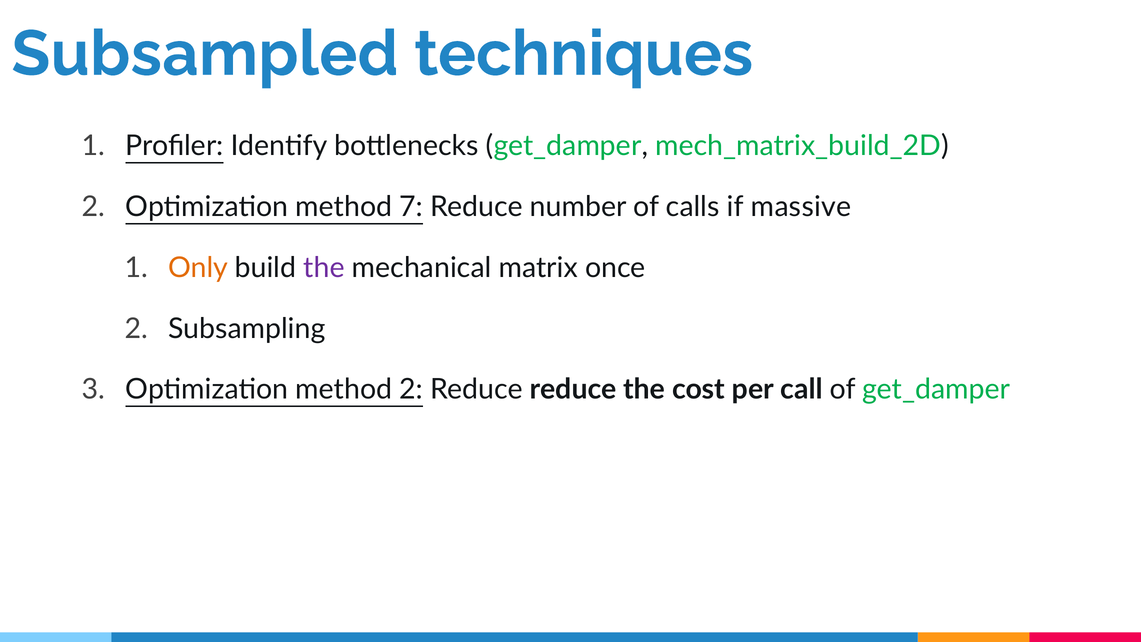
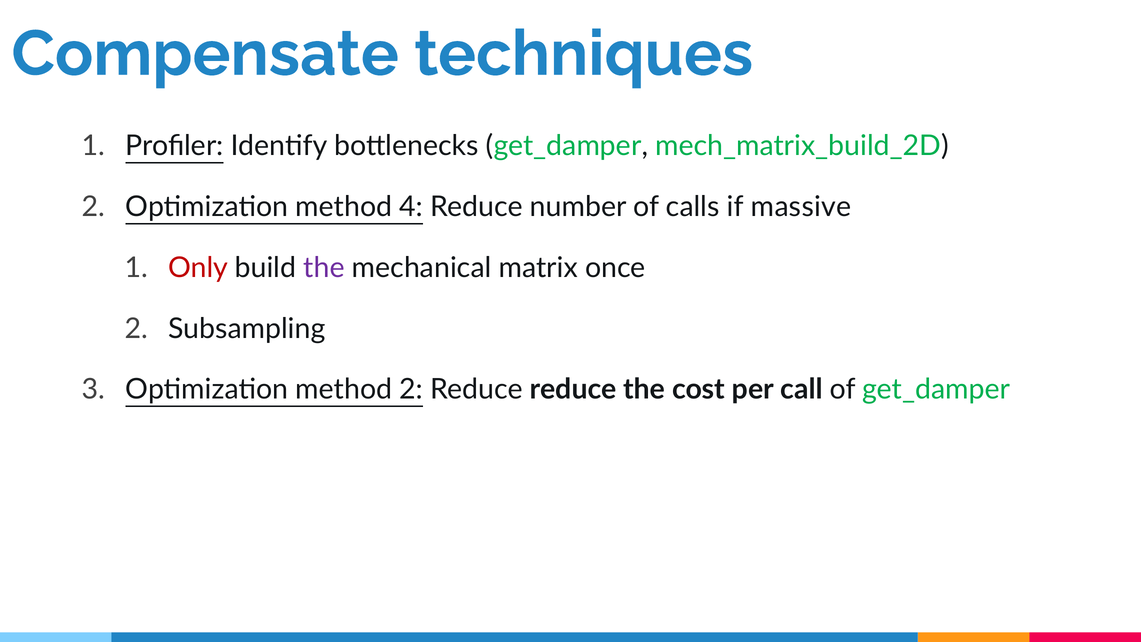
Subsampled: Subsampled -> Compensate
7: 7 -> 4
Only colour: orange -> red
